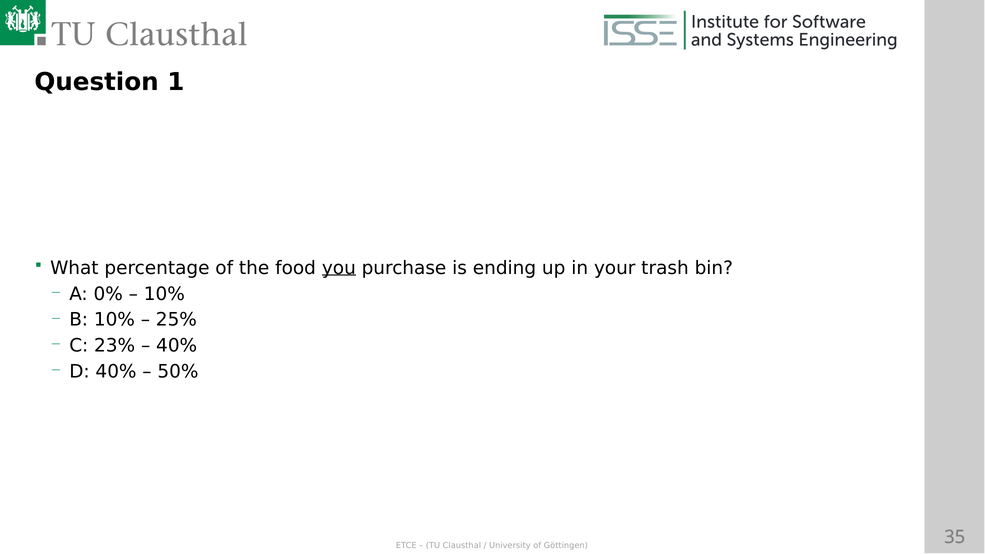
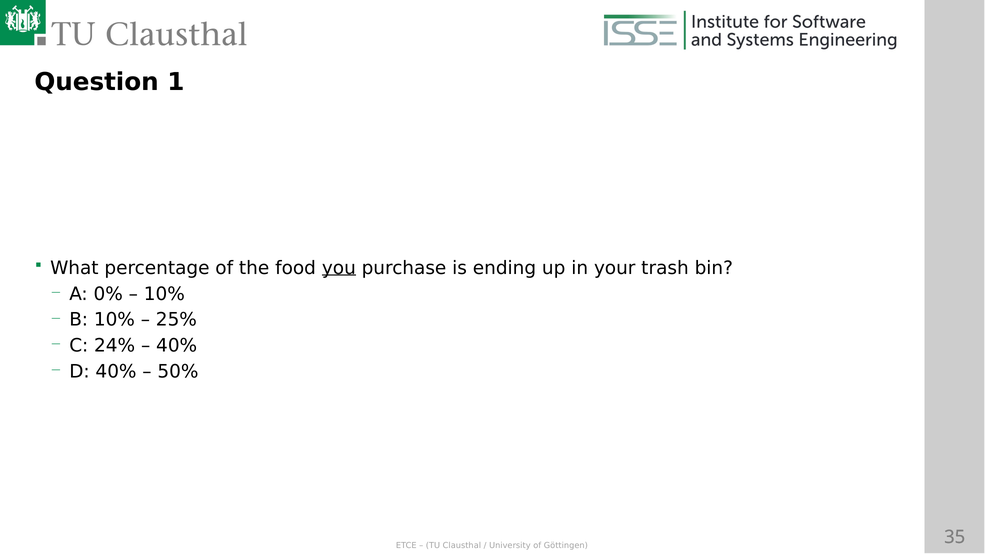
23%: 23% -> 24%
